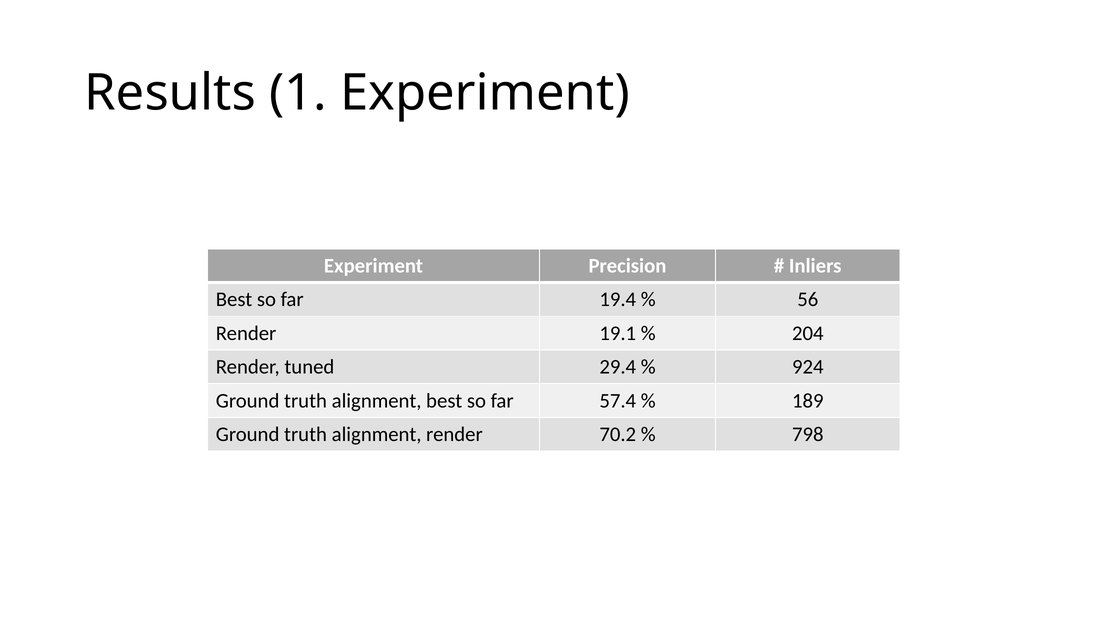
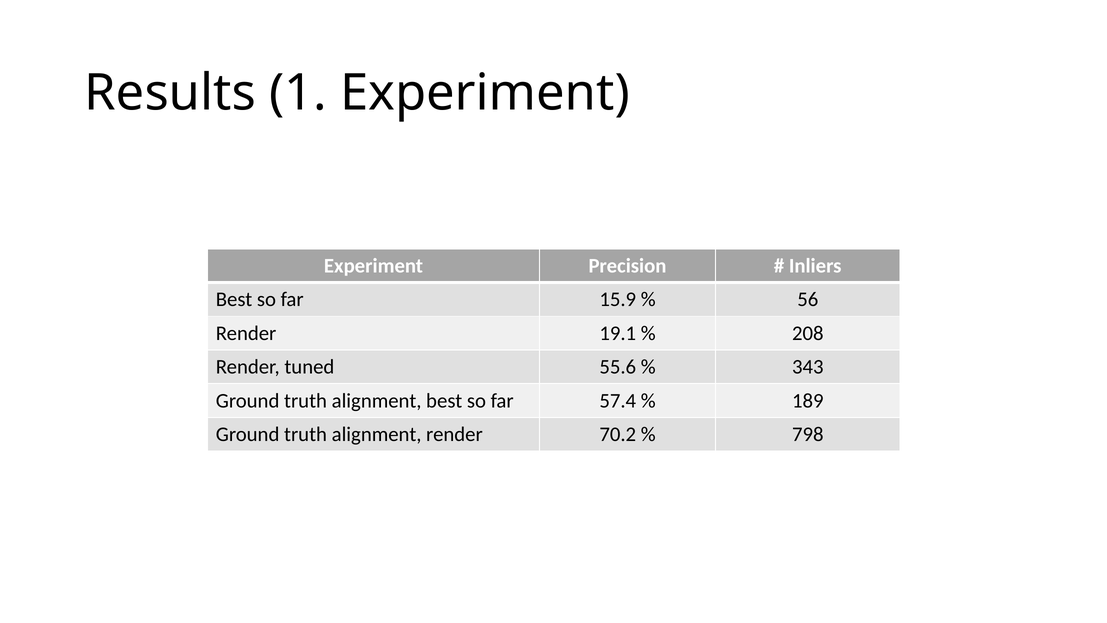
19.4: 19.4 -> 15.9
204: 204 -> 208
29.4: 29.4 -> 55.6
924: 924 -> 343
